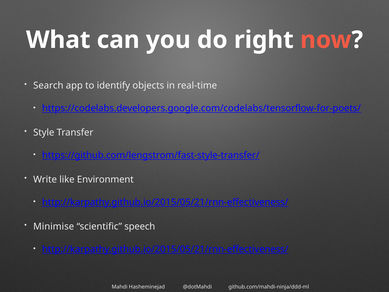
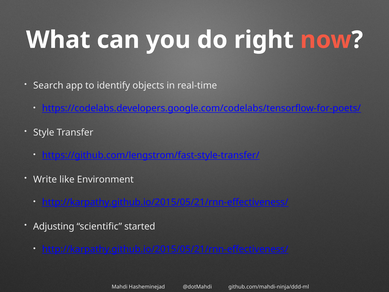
Minimise: Minimise -> Adjusting
speech: speech -> started
